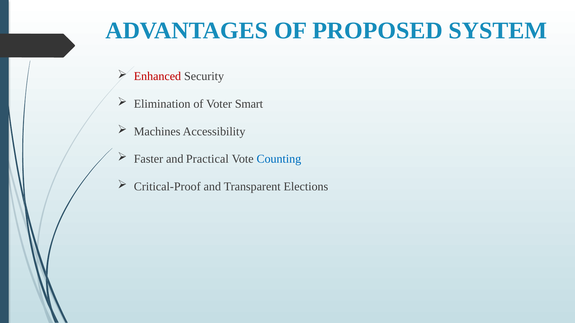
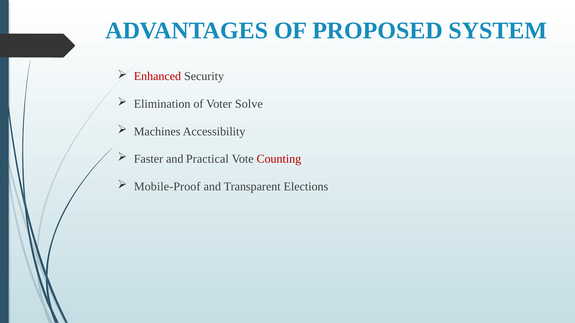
Smart: Smart -> Solve
Counting colour: blue -> red
Critical-Proof: Critical-Proof -> Mobile-Proof
